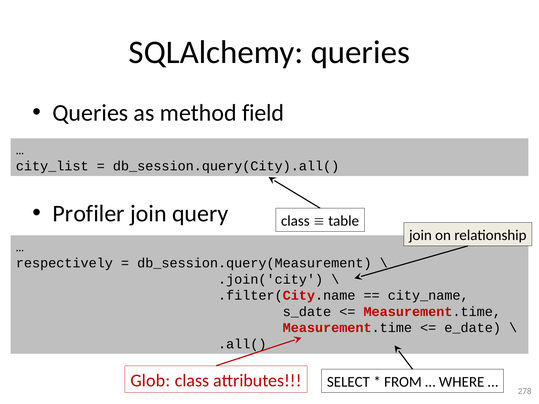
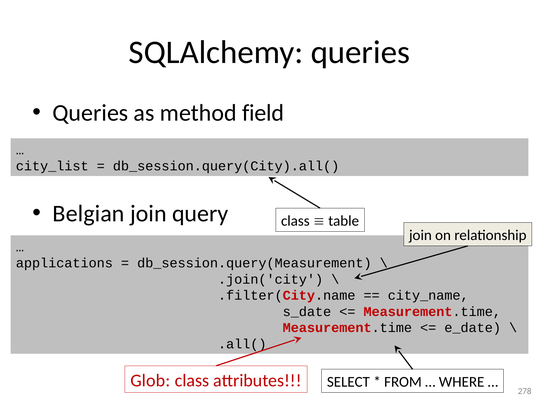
Profiler: Profiler -> Belgian
respectively: respectively -> applications
